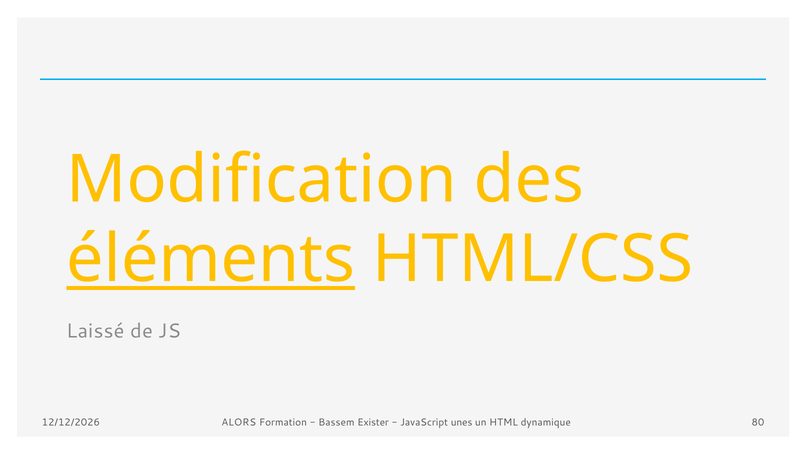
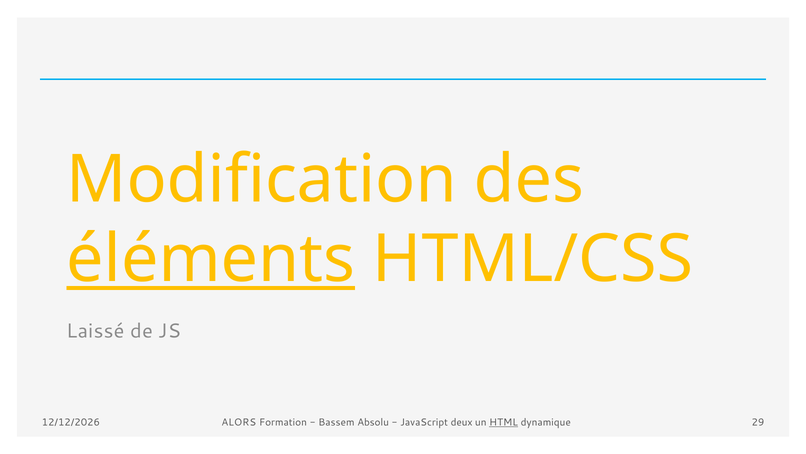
Exister: Exister -> Absolu
unes: unes -> deux
HTML underline: none -> present
80: 80 -> 29
